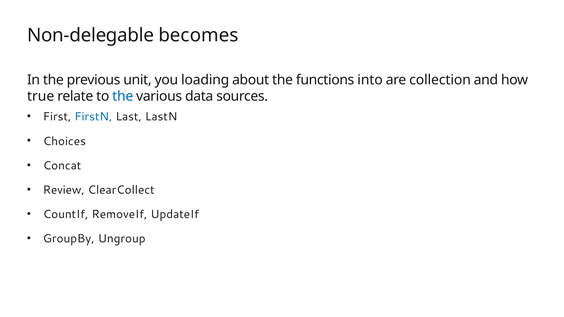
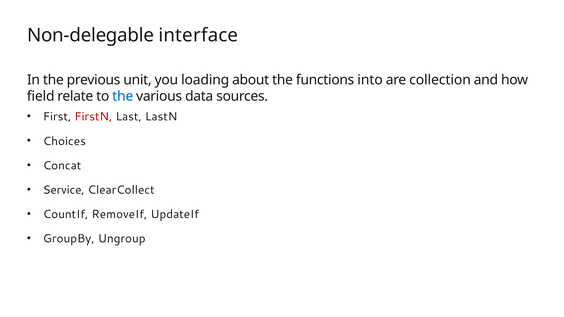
becomes: becomes -> interface
true: true -> field
FirstN colour: blue -> red
Review: Review -> Service
